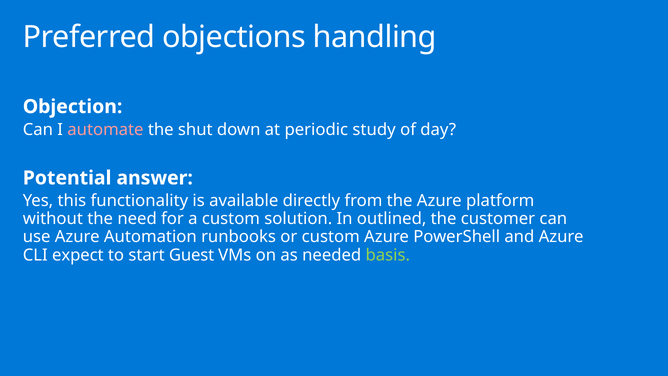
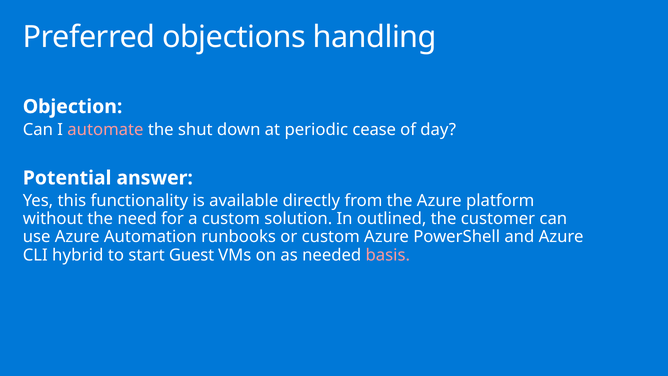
study: study -> cease
expect: expect -> hybrid
basis colour: light green -> pink
